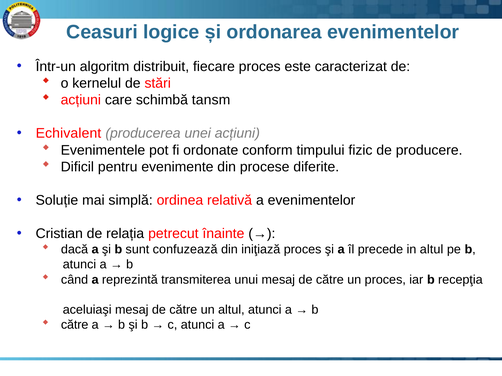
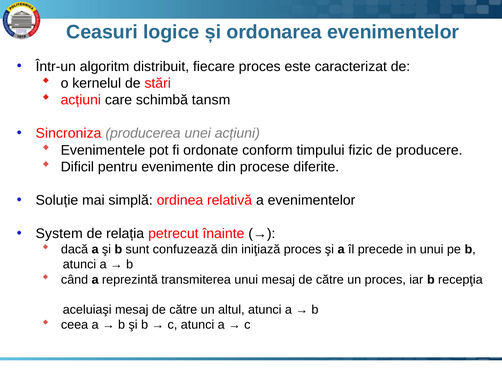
Echivalent: Echivalent -> Sincroniza
Cristian: Cristian -> System
in altul: altul -> unui
către at (75, 325): către -> ceea
